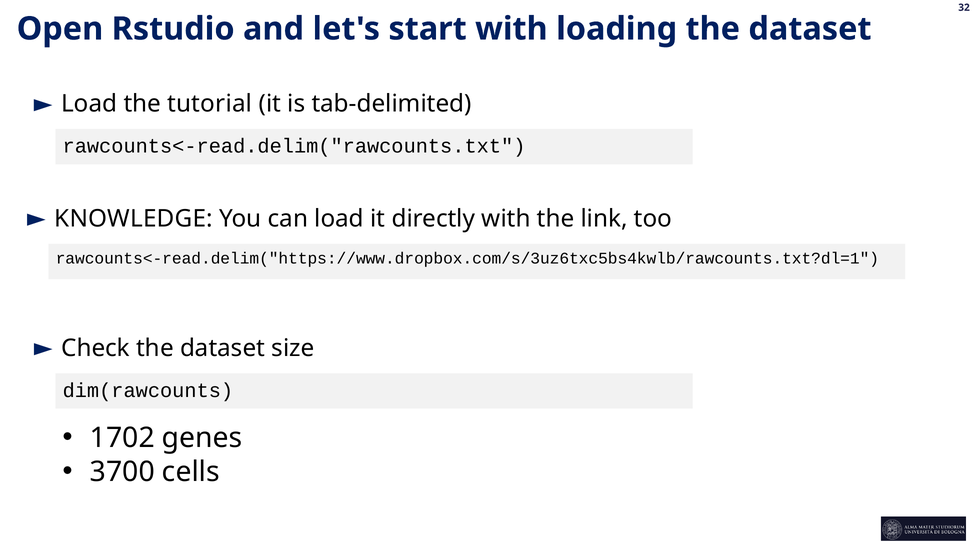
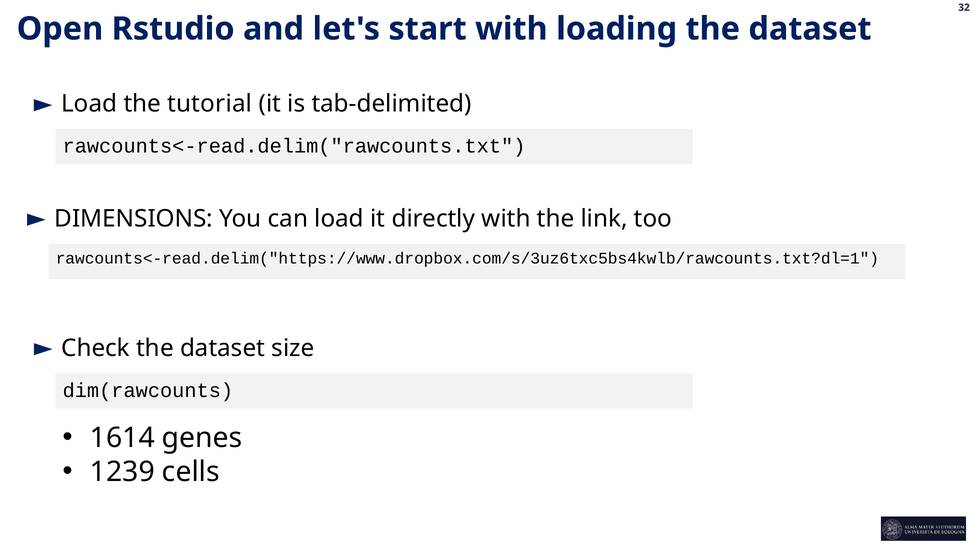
KNOWLEDGE: KNOWLEDGE -> DIMENSIONS
1702: 1702 -> 1614
3700: 3700 -> 1239
